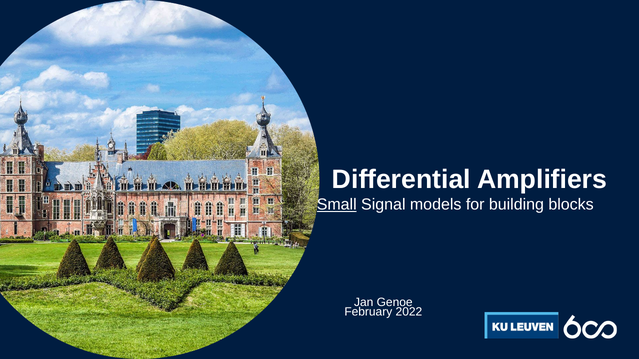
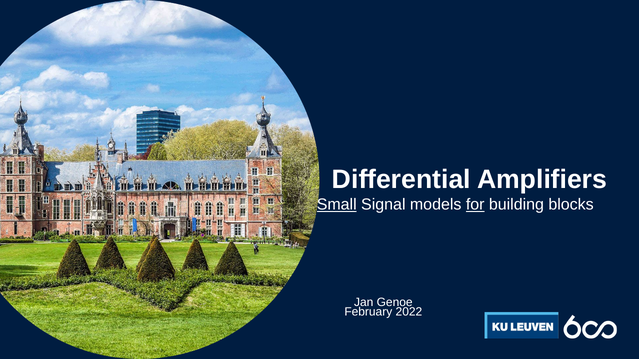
for underline: none -> present
